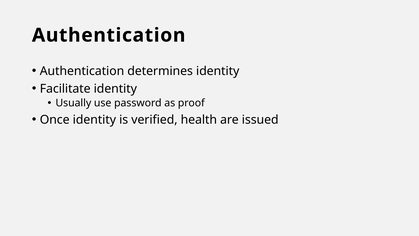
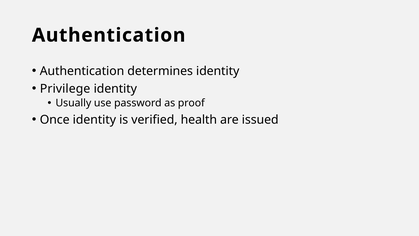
Facilitate: Facilitate -> Privilege
